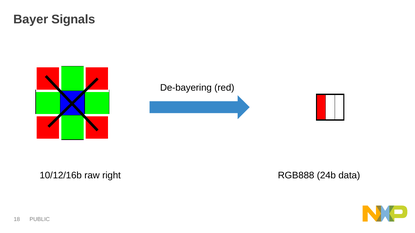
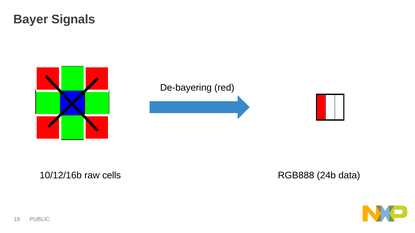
right: right -> cells
